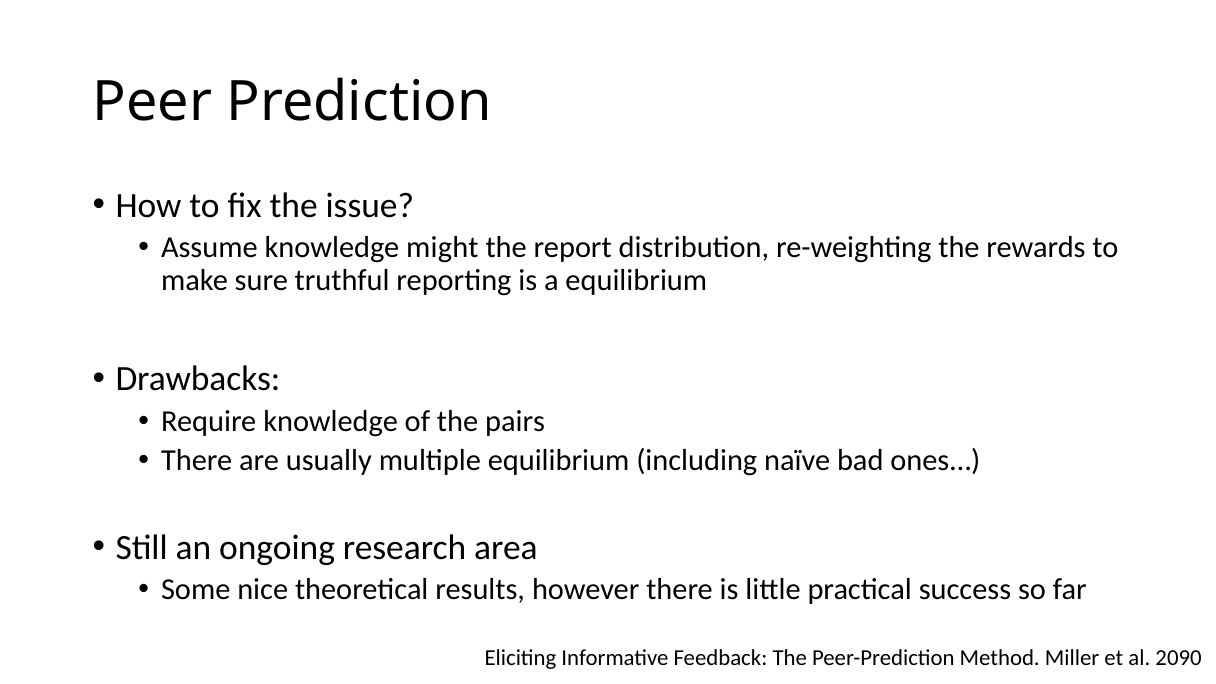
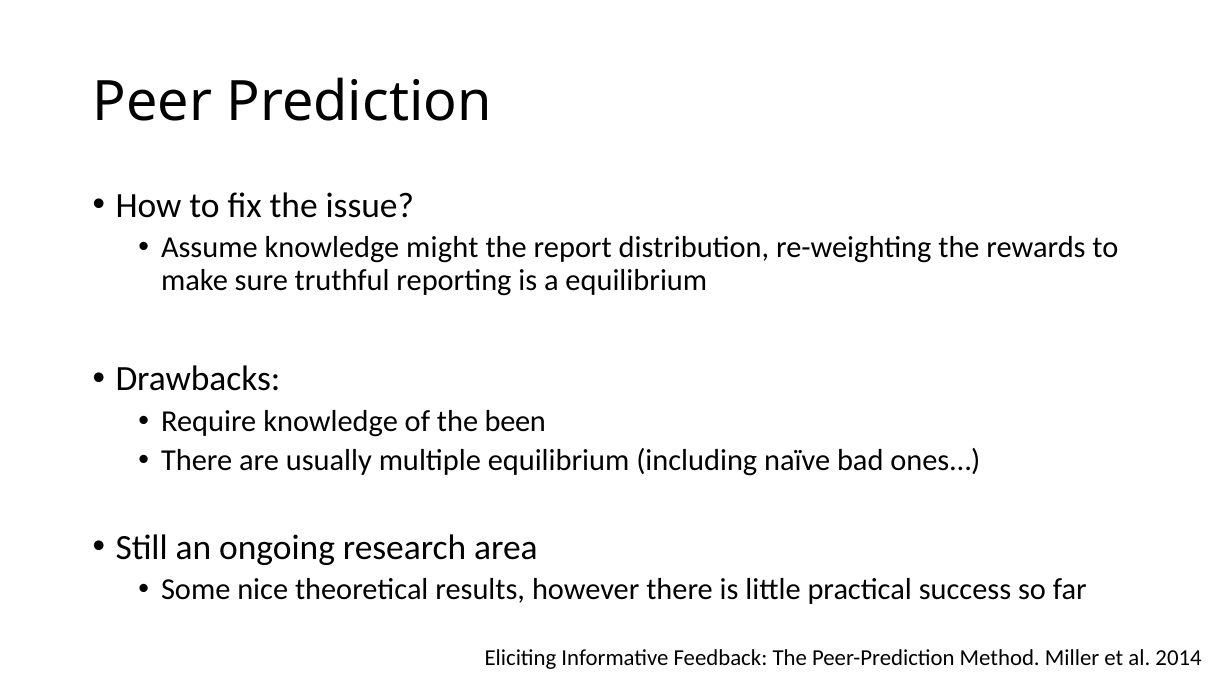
pairs: pairs -> been
2090: 2090 -> 2014
